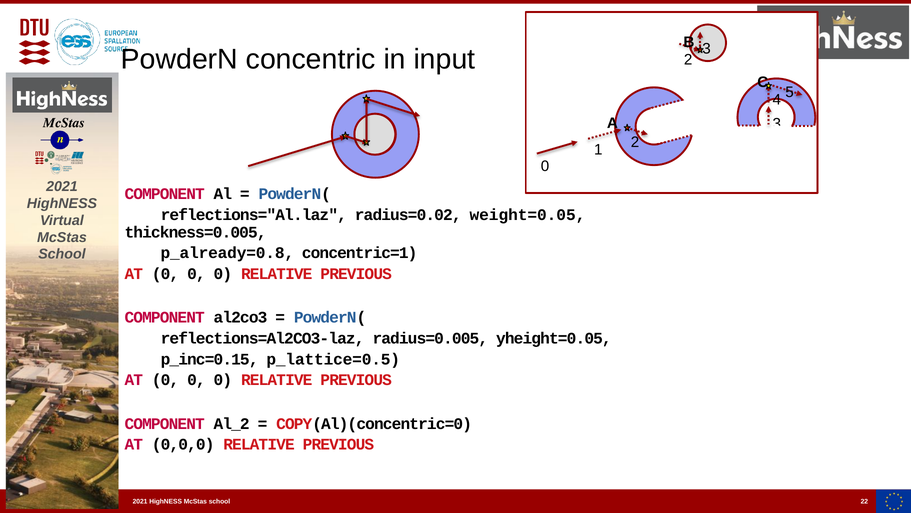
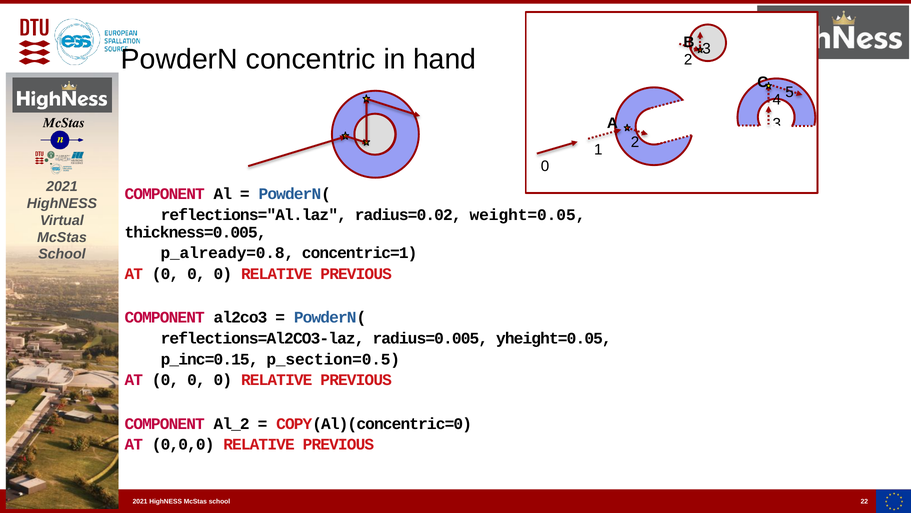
input: input -> hand
p_lattice=0.5: p_lattice=0.5 -> p_section=0.5
